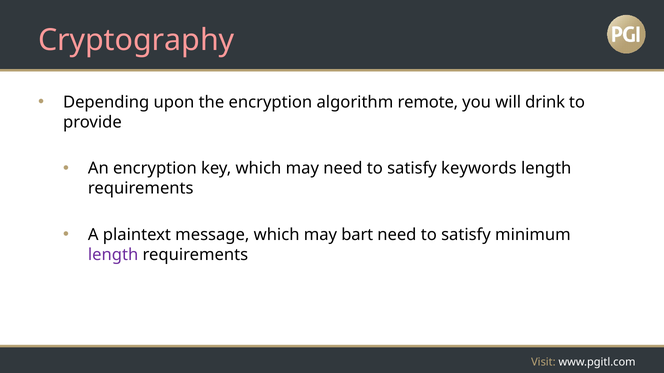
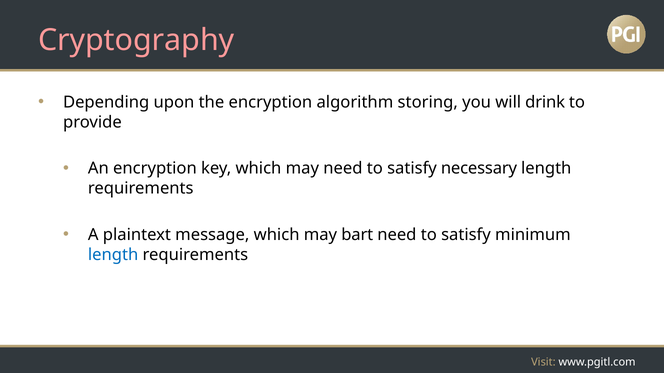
remote: remote -> storing
keywords: keywords -> necessary
length at (113, 255) colour: purple -> blue
